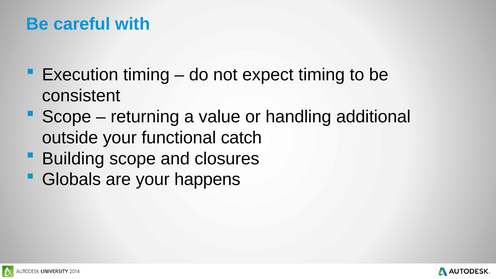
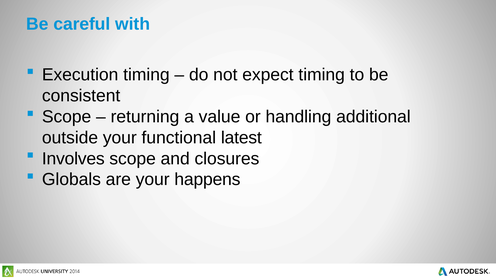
catch: catch -> latest
Building: Building -> Involves
